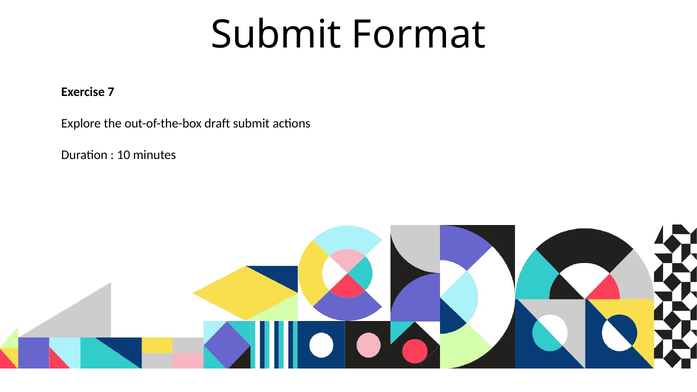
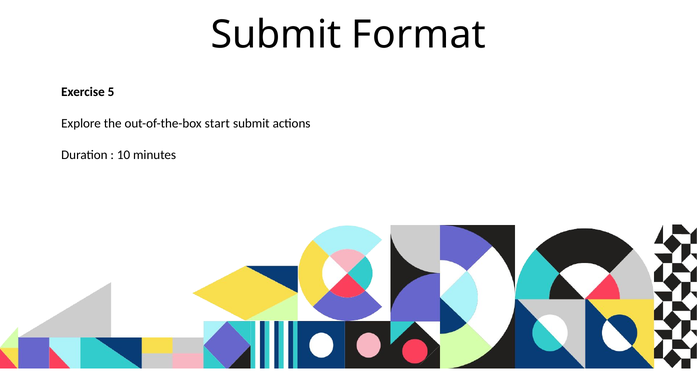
7: 7 -> 5
draft: draft -> start
